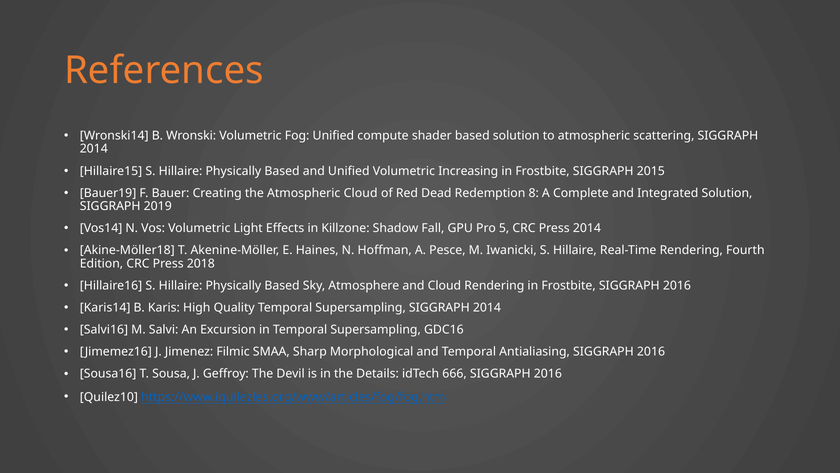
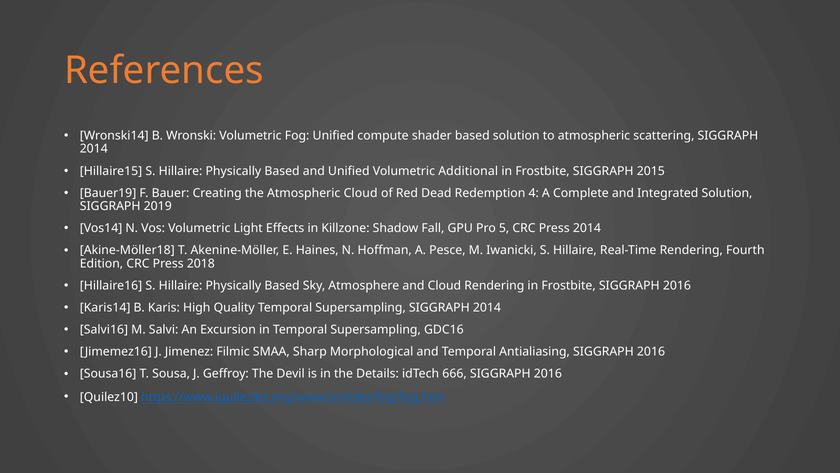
Increasing: Increasing -> Additional
8: 8 -> 4
